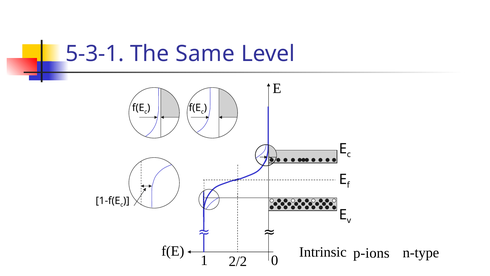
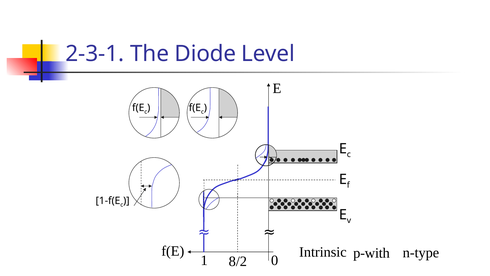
5-3-1: 5-3-1 -> 2-3-1
Same: Same -> Diode
p-ions: p-ions -> p-with
2/2: 2/2 -> 8/2
